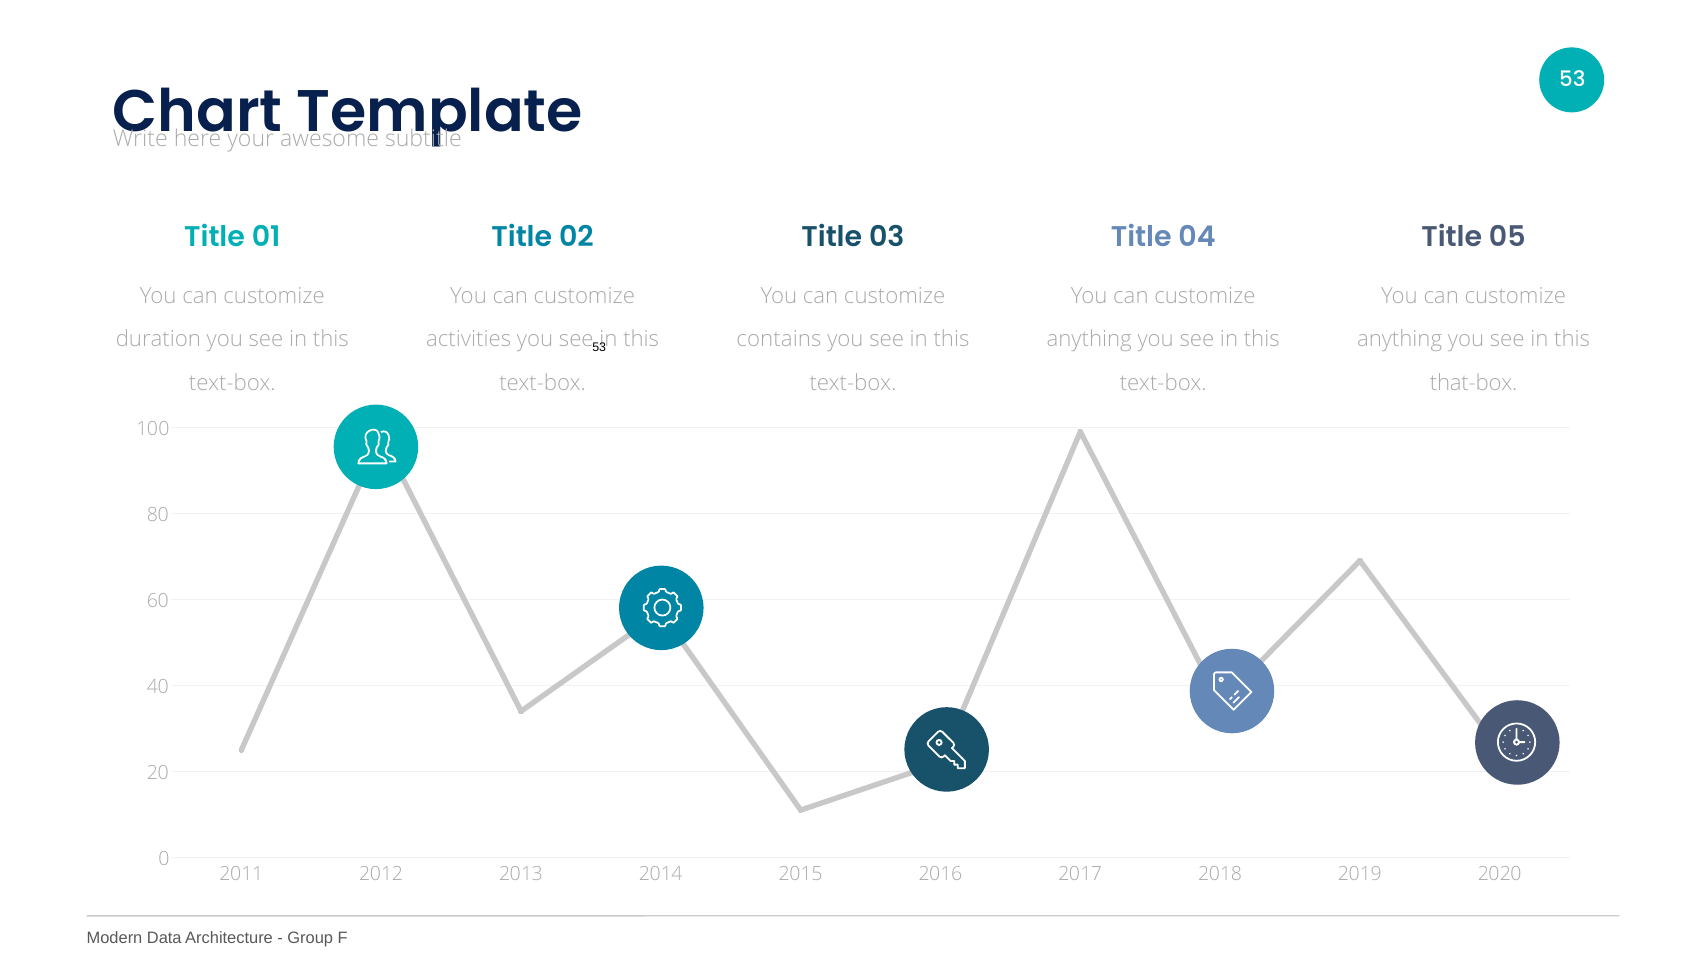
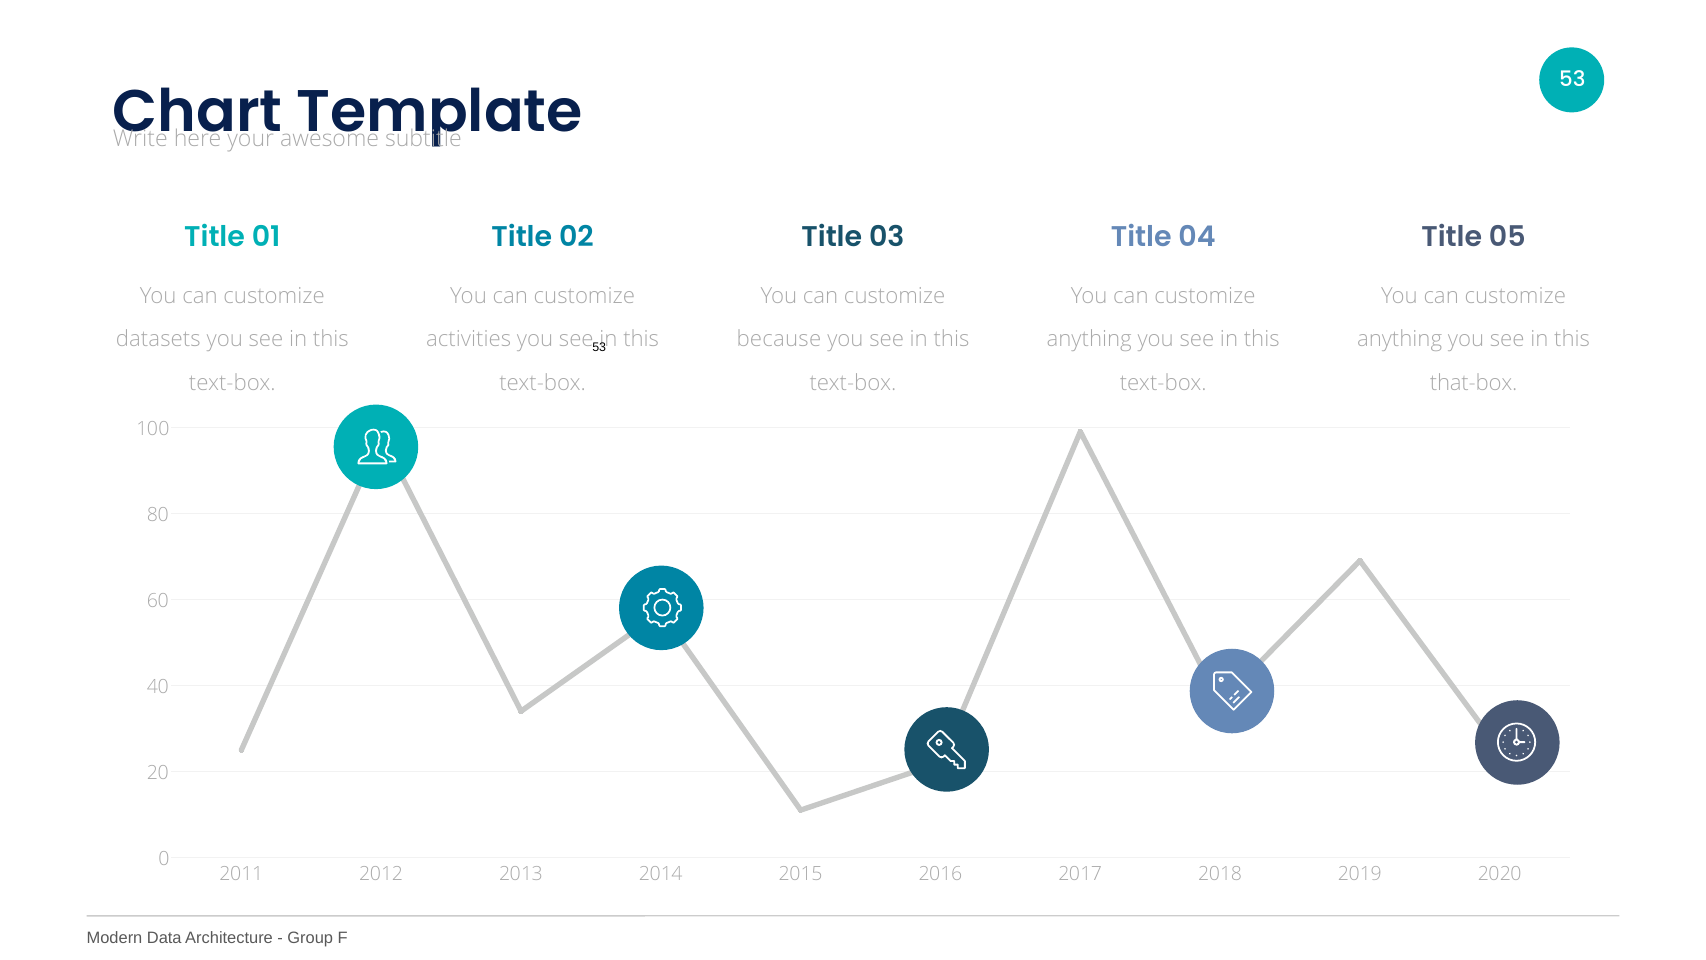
duration: duration -> datasets
contains: contains -> because
